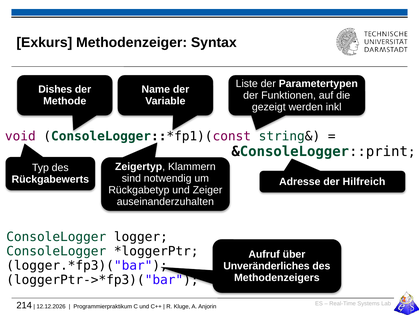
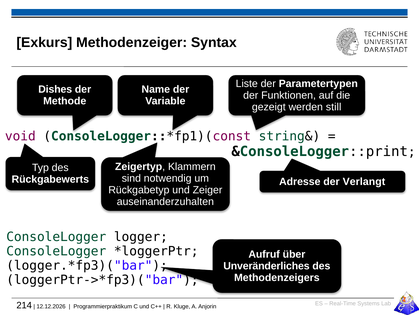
inkl: inkl -> still
Hilfreich: Hilfreich -> Verlangt
